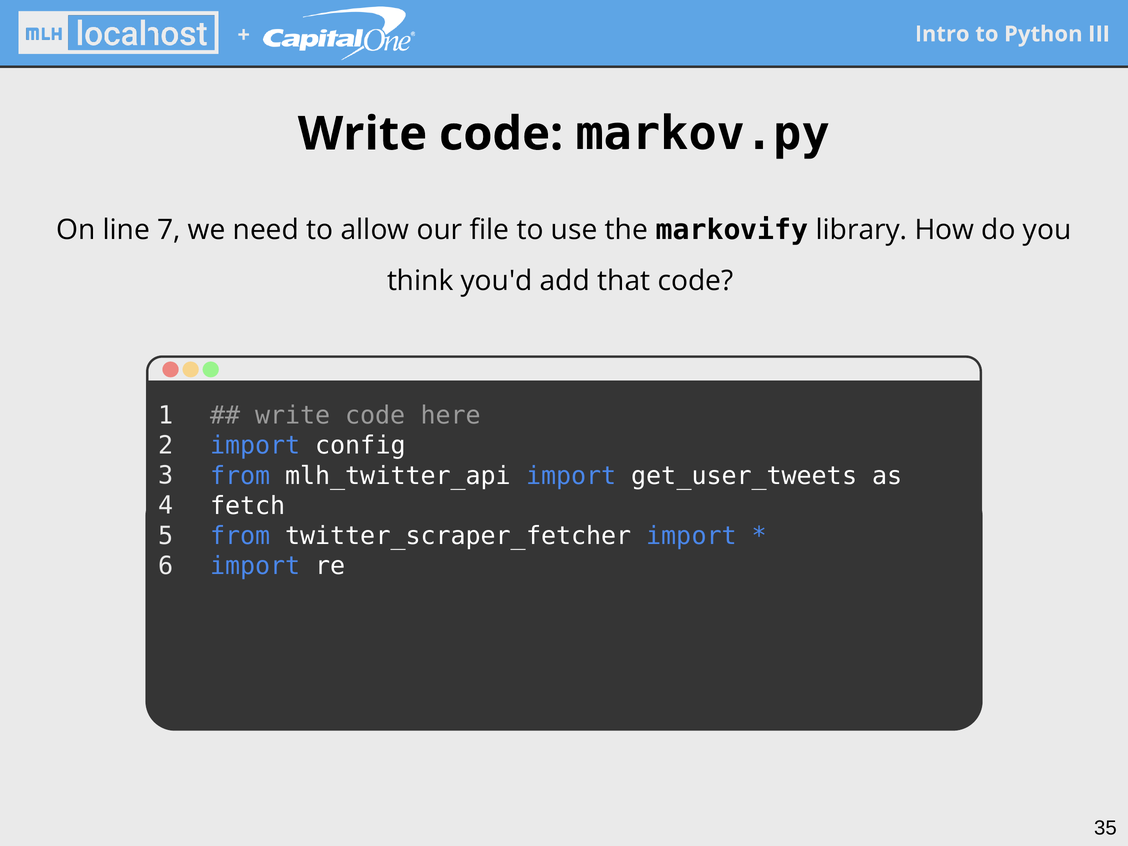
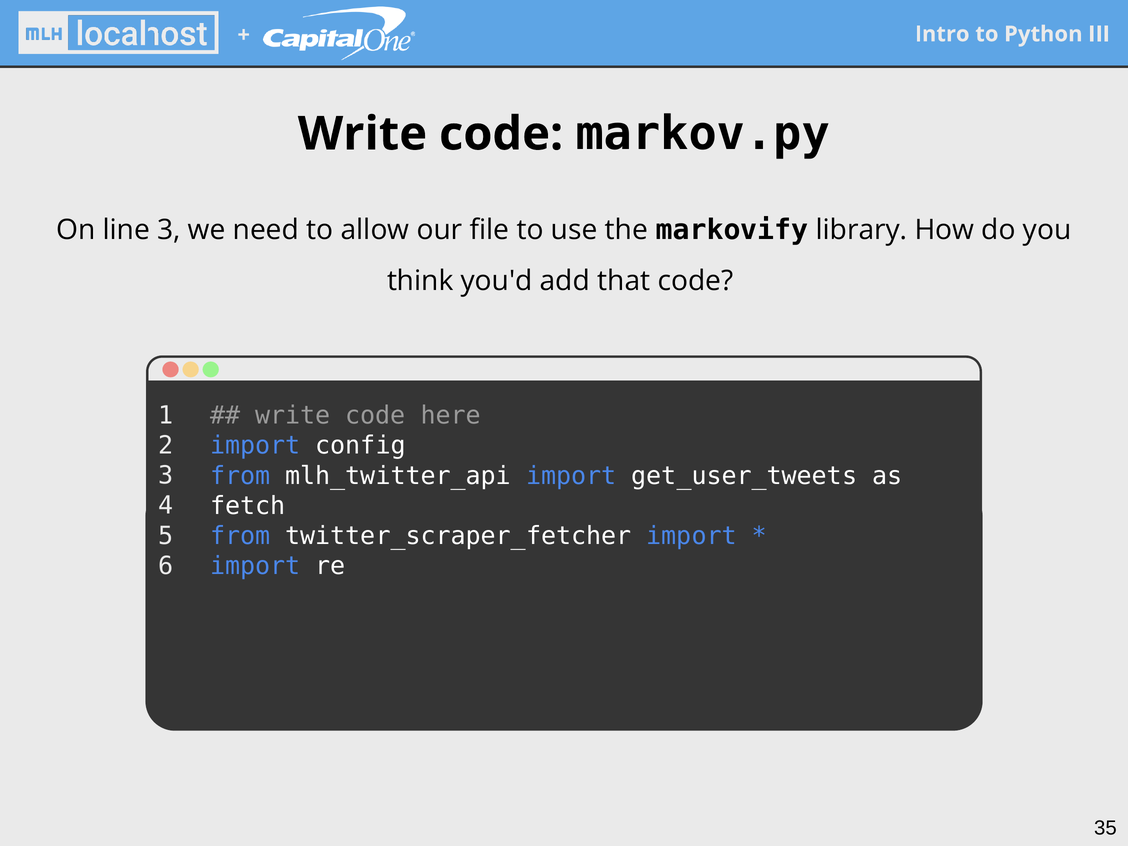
line 7: 7 -> 3
